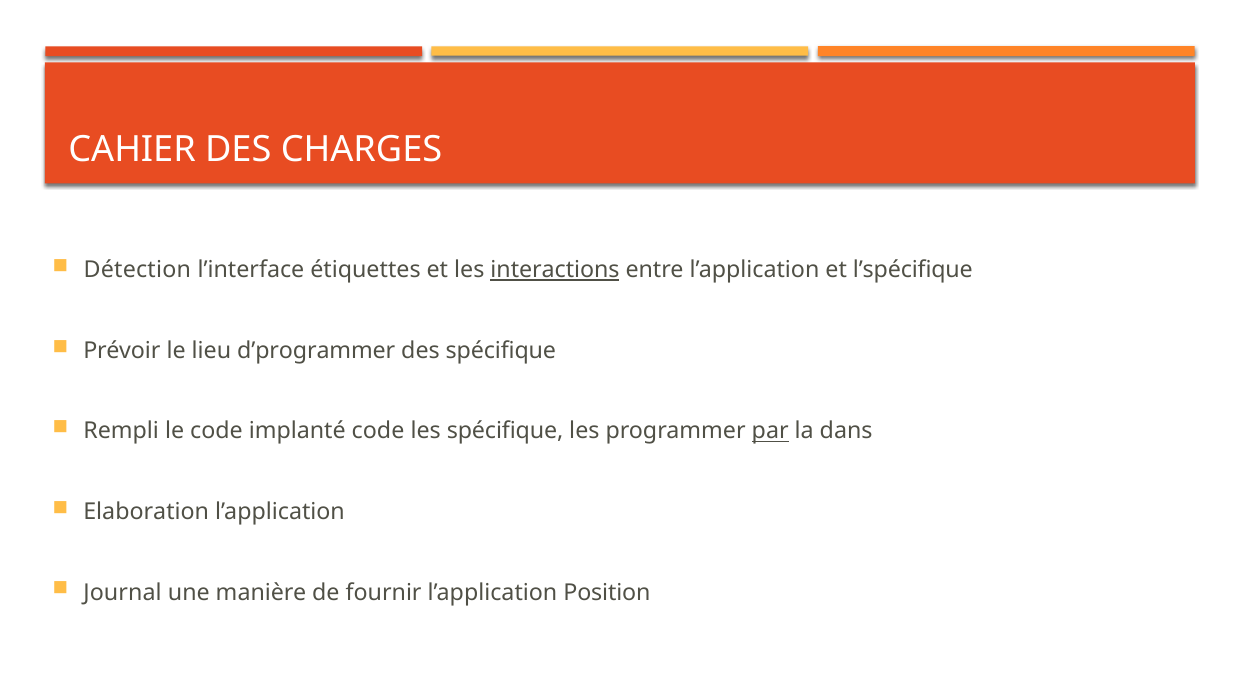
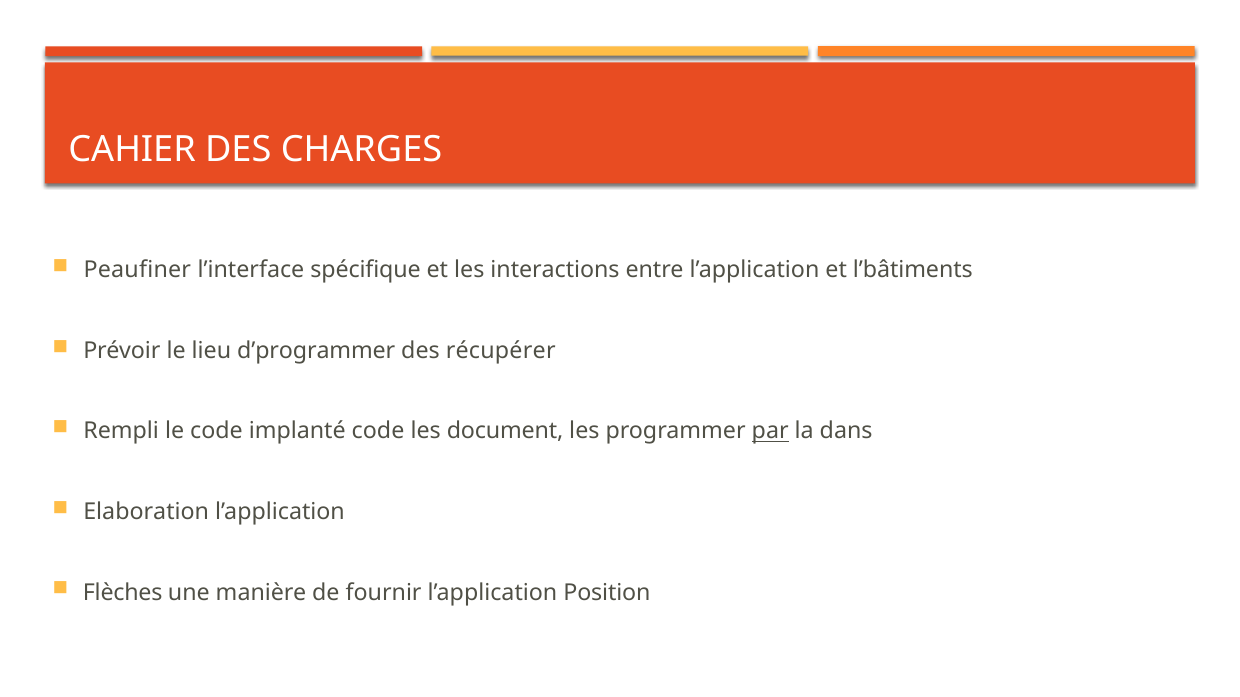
Détection: Détection -> Peaufiner
étiquettes: étiquettes -> spécifique
interactions underline: present -> none
l’spécifique: l’spécifique -> l’bâtiments
des spécifique: spécifique -> récupérer
les spécifique: spécifique -> document
Journal: Journal -> Flèches
